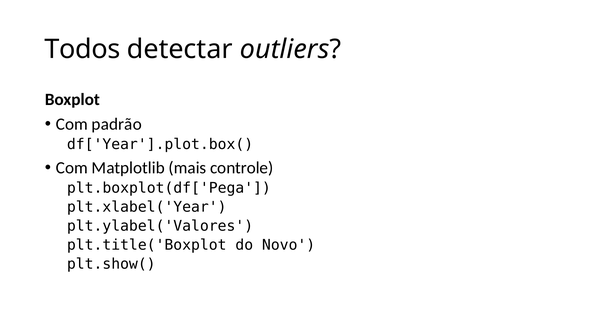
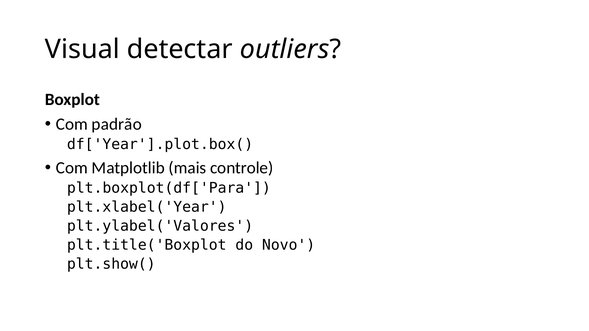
Todos: Todos -> Visual
plt.boxplot(df['Pega: plt.boxplot(df['Pega -> plt.boxplot(df['Para
